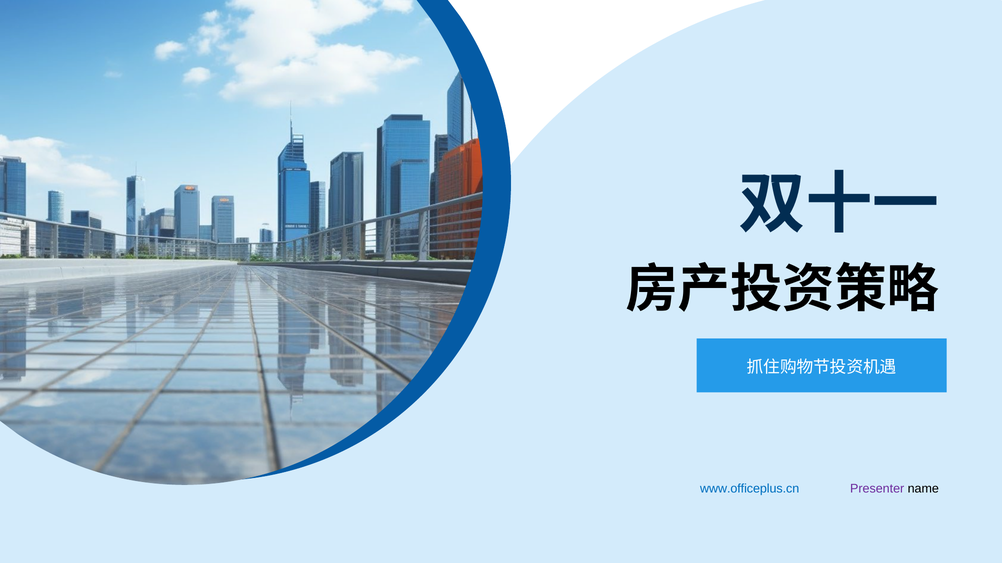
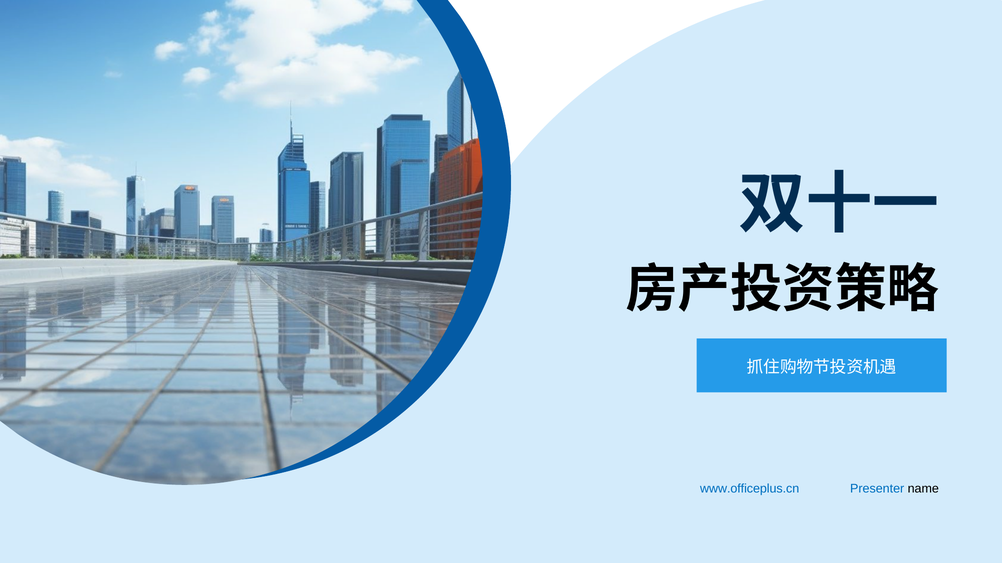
Presenter colour: purple -> blue
